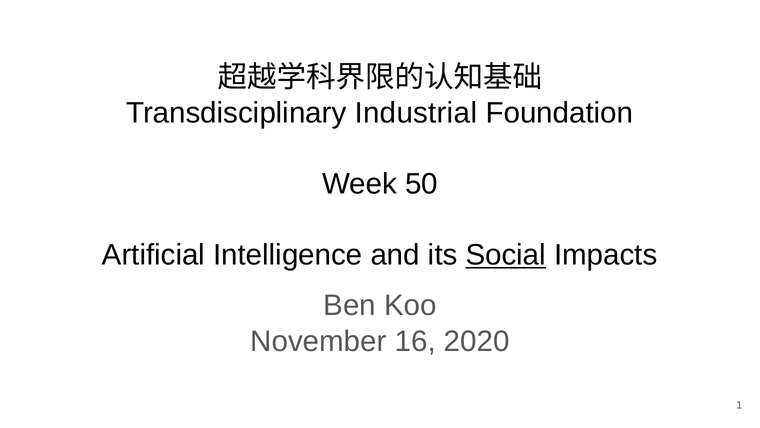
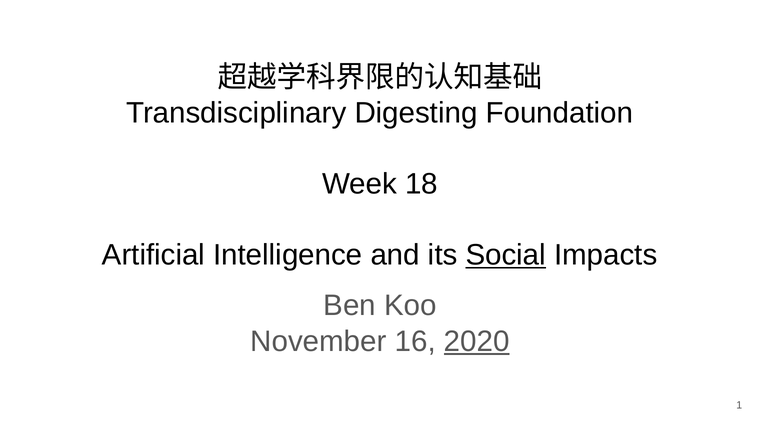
Industrial: Industrial -> Digesting
50: 50 -> 18
2020 underline: none -> present
